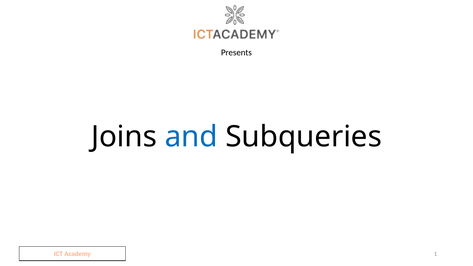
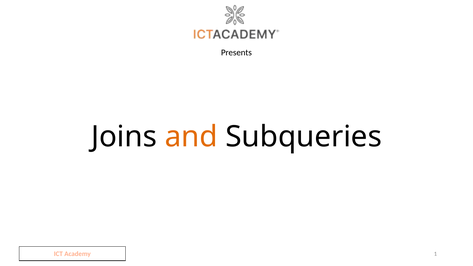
and colour: blue -> orange
